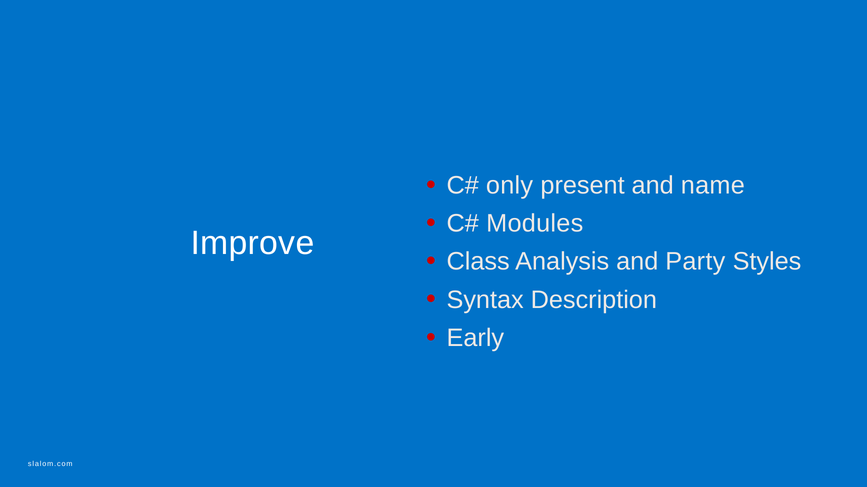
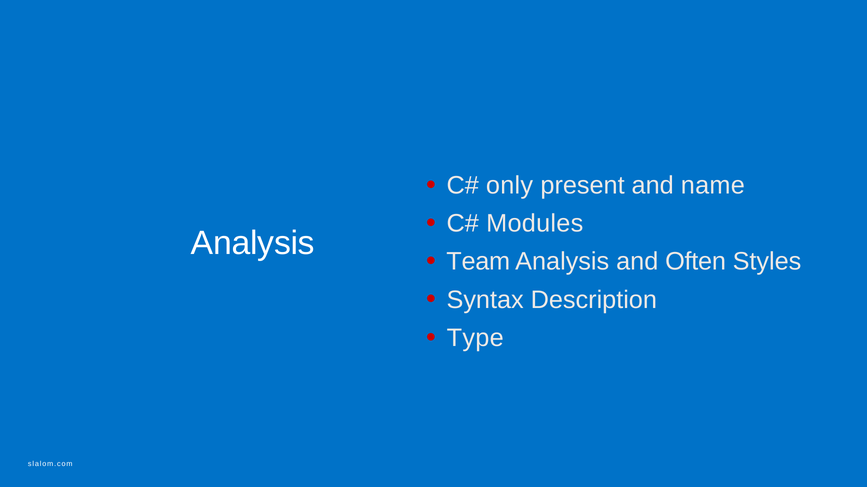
Improve at (253, 244): Improve -> Analysis
Class: Class -> Team
Party: Party -> Often
Early: Early -> Type
